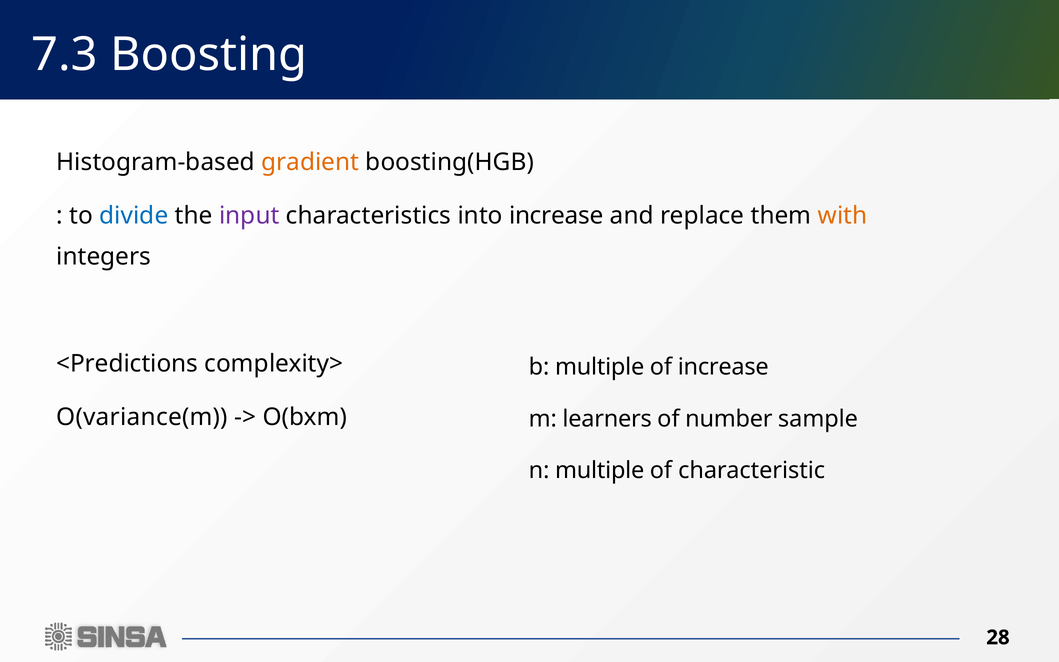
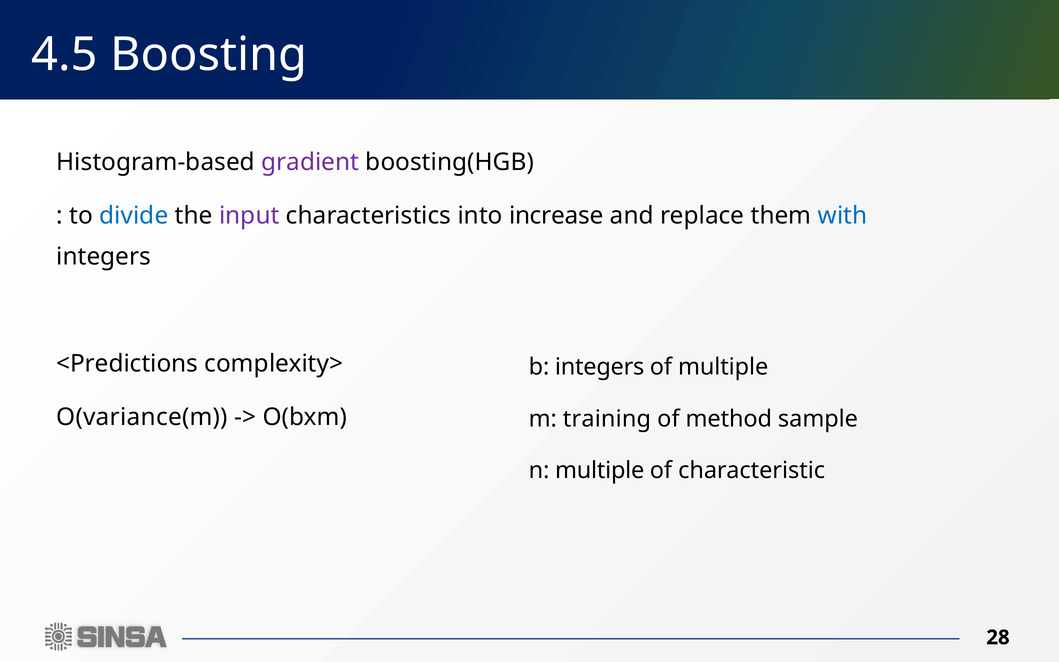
7.3: 7.3 -> 4.5
gradient colour: orange -> purple
with colour: orange -> blue
b multiple: multiple -> integers
of increase: increase -> multiple
learners: learners -> training
number: number -> method
